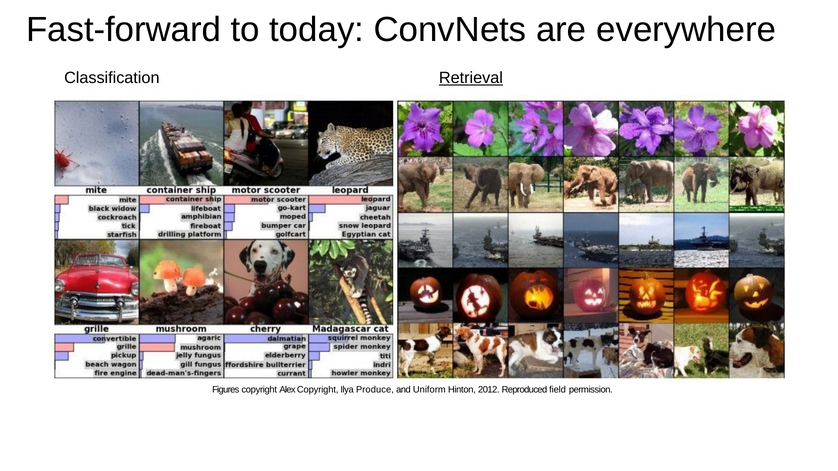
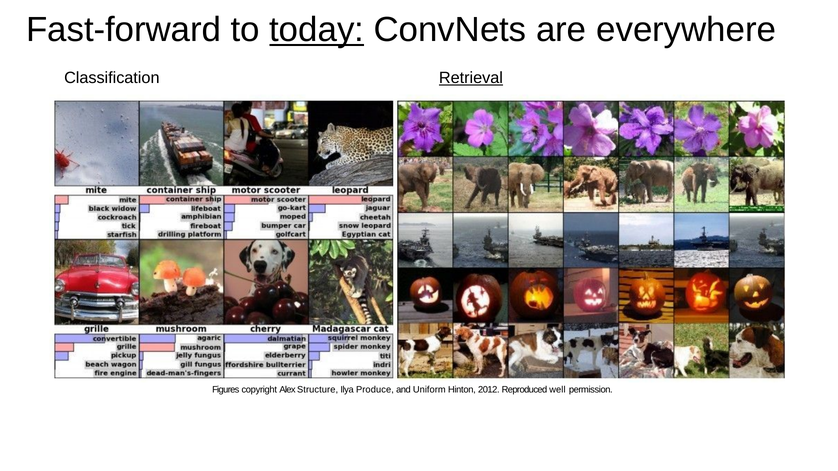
today underline: none -> present
Alex Copyright: Copyright -> Structure
field: field -> well
